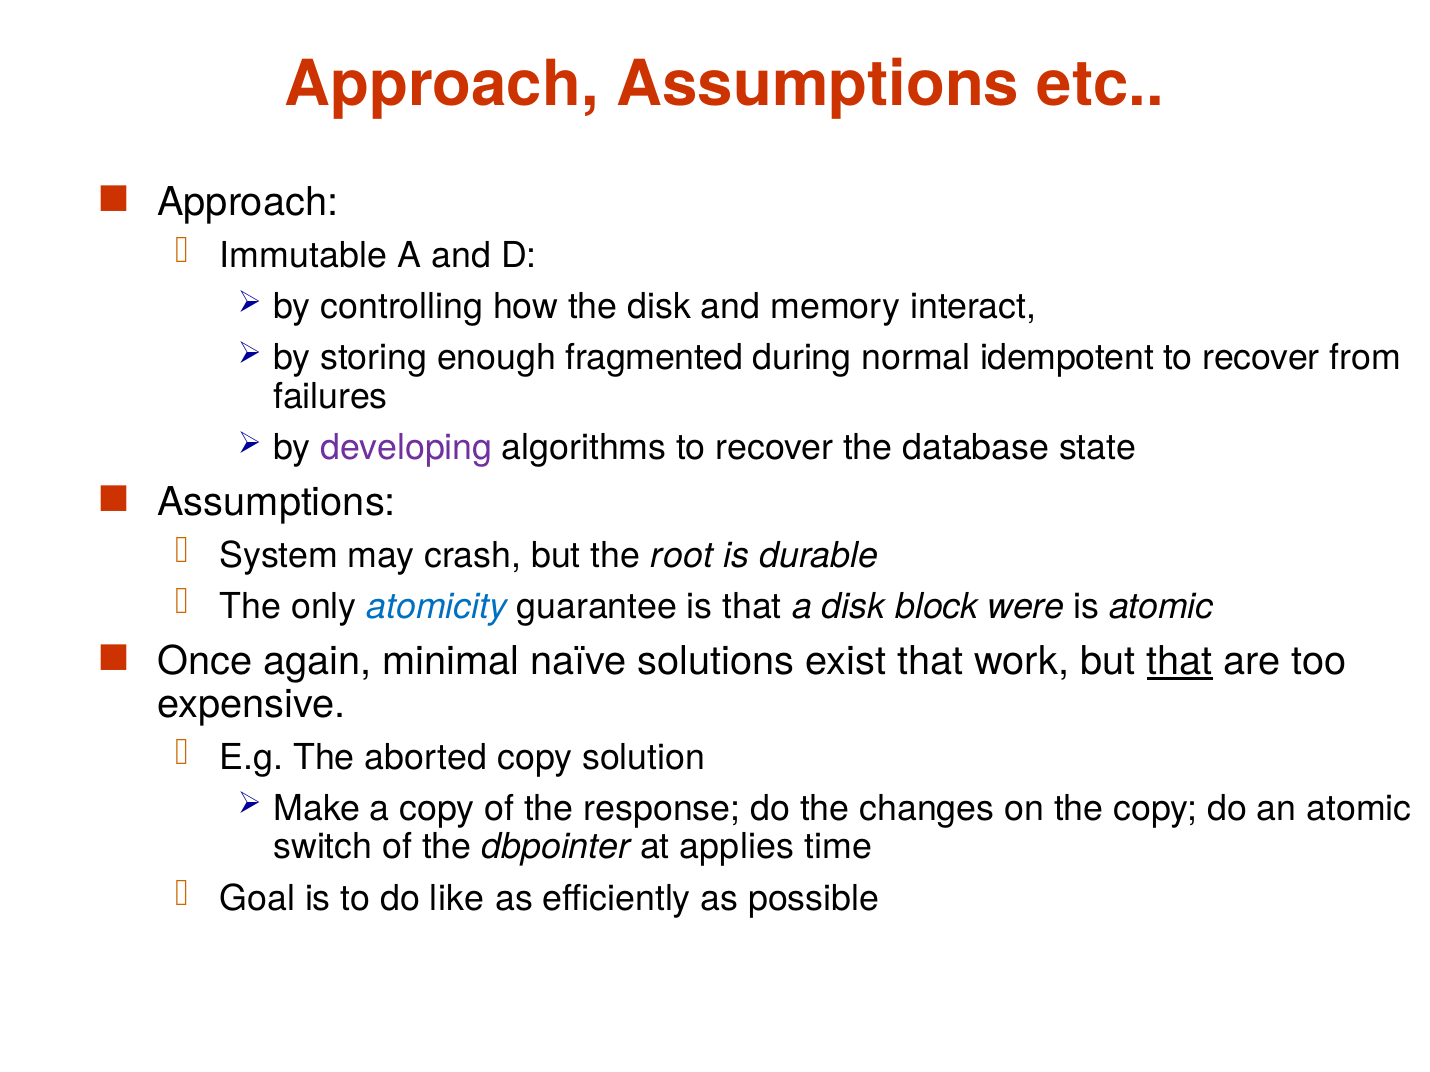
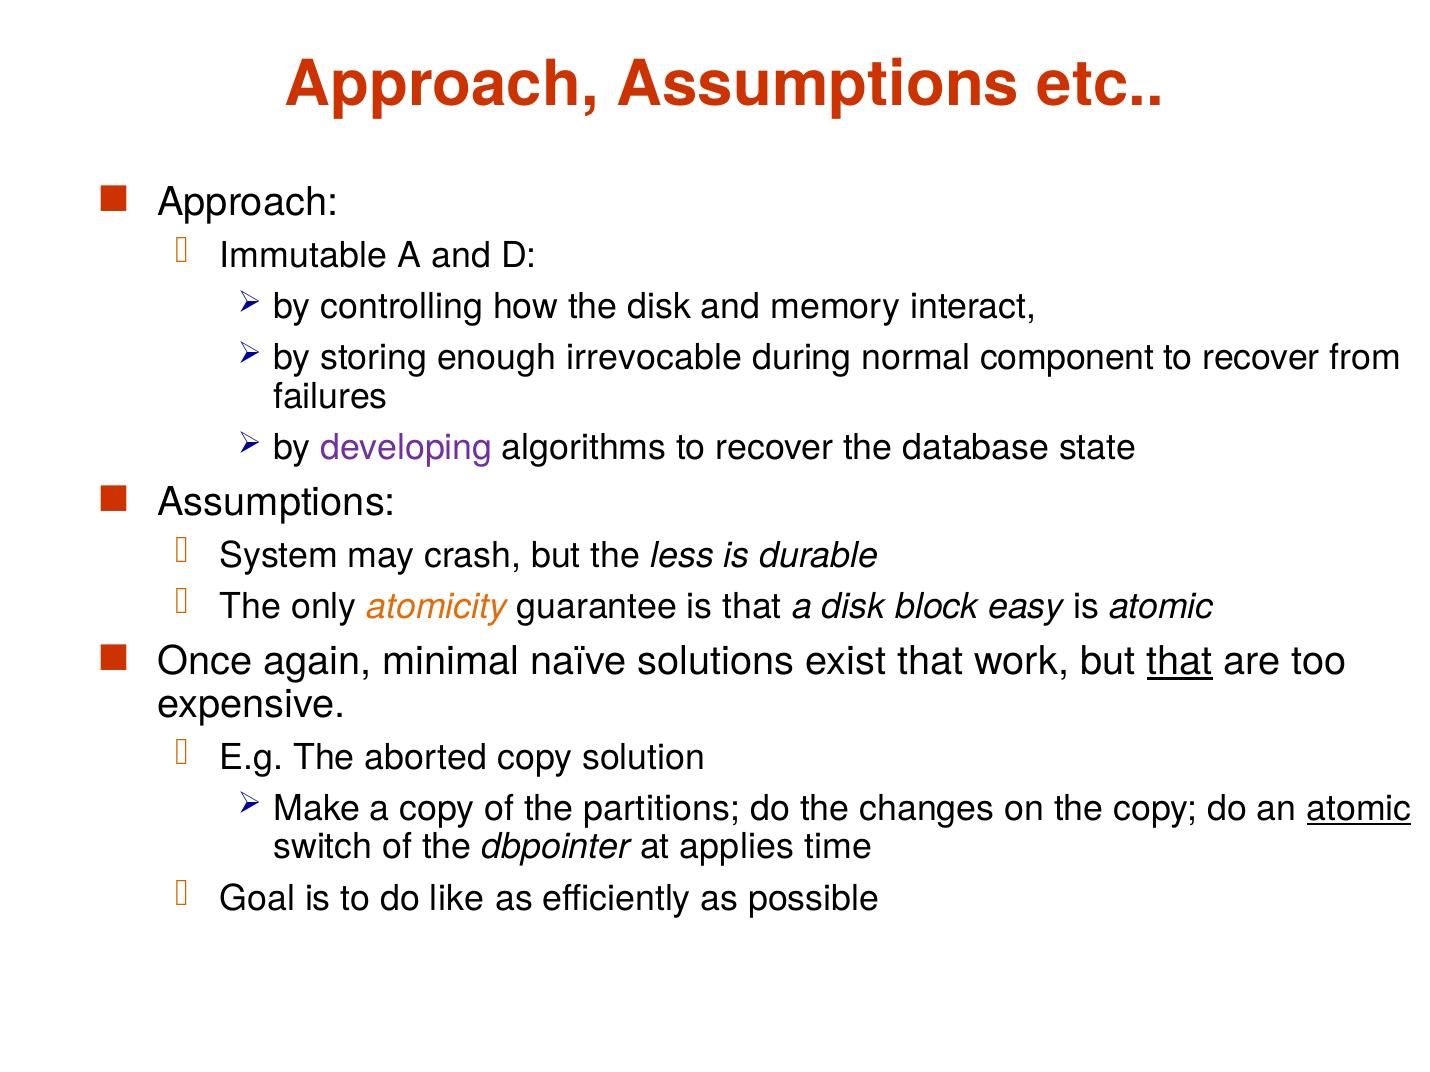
fragmented: fragmented -> irrevocable
idempotent: idempotent -> component
root: root -> less
atomicity colour: blue -> orange
were: were -> easy
response: response -> partitions
atomic at (1359, 809) underline: none -> present
